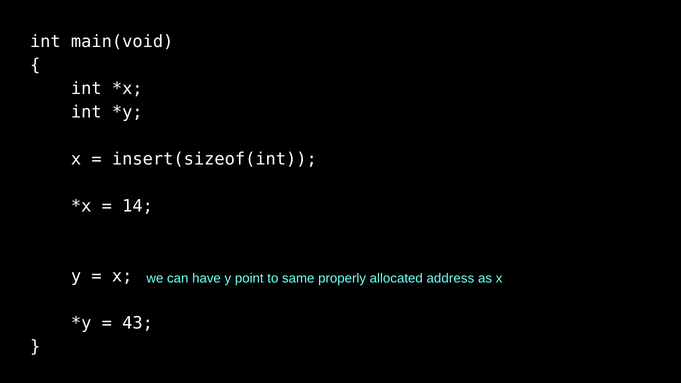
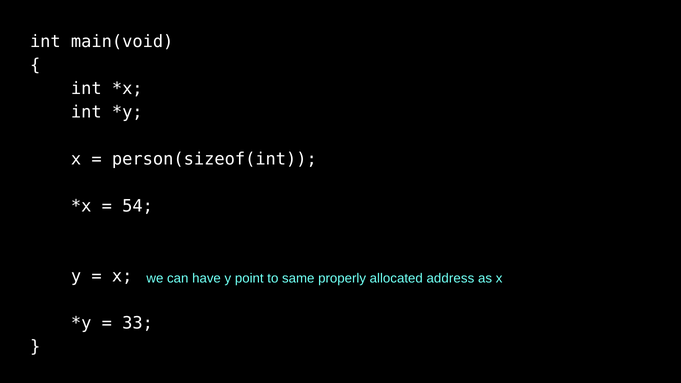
insert(sizeof(int: insert(sizeof(int -> person(sizeof(int
14: 14 -> 54
43: 43 -> 33
